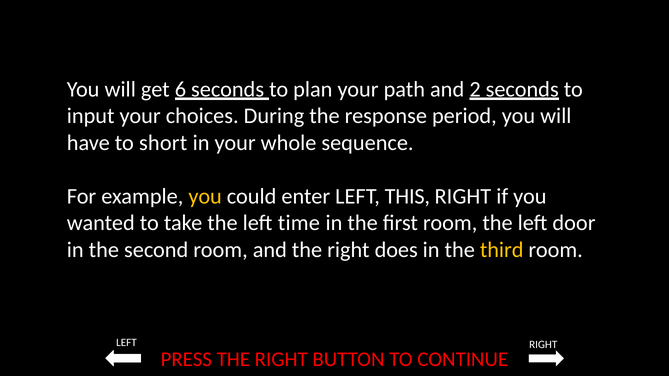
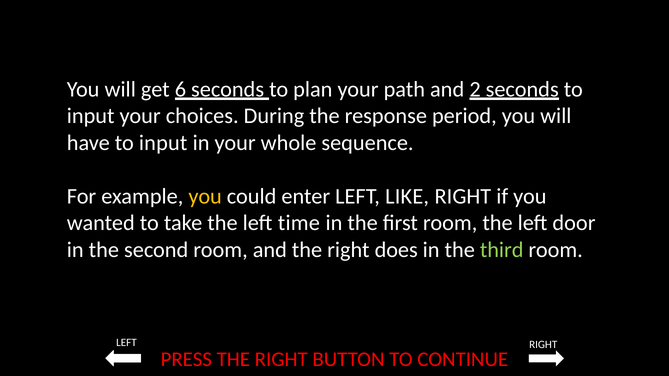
have to short: short -> input
THIS: THIS -> LIKE
third colour: yellow -> light green
